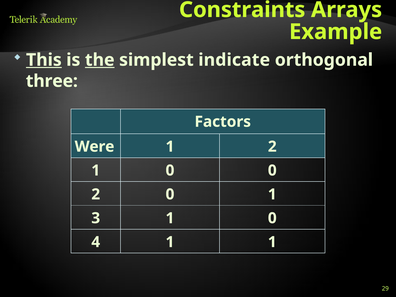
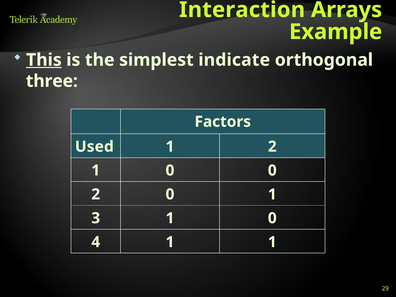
Constraints: Constraints -> Interaction
the underline: present -> none
Were: Were -> Used
